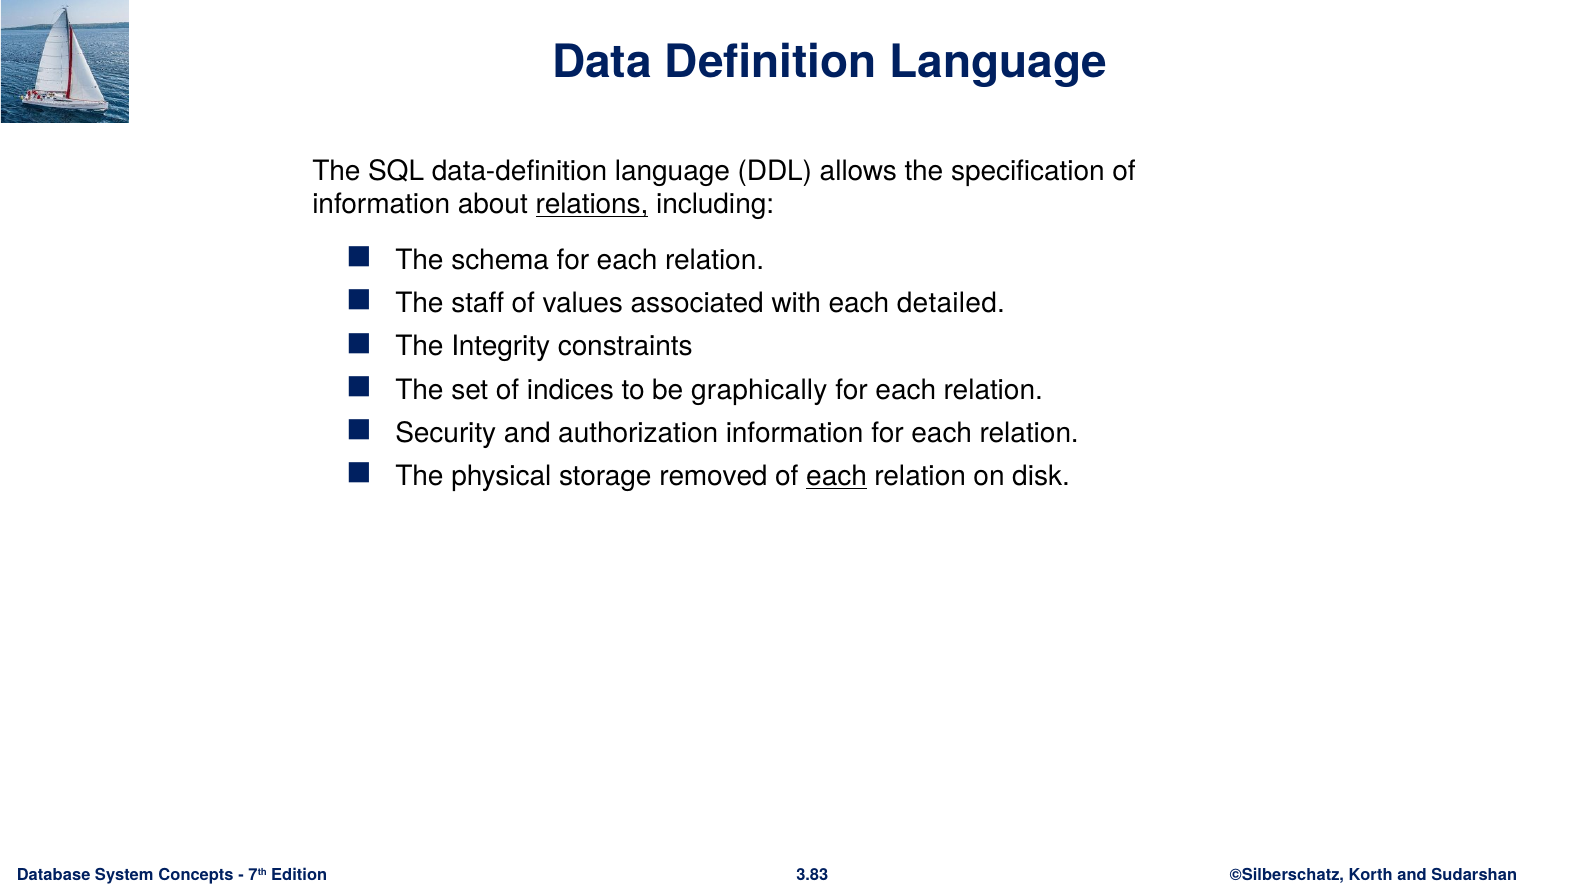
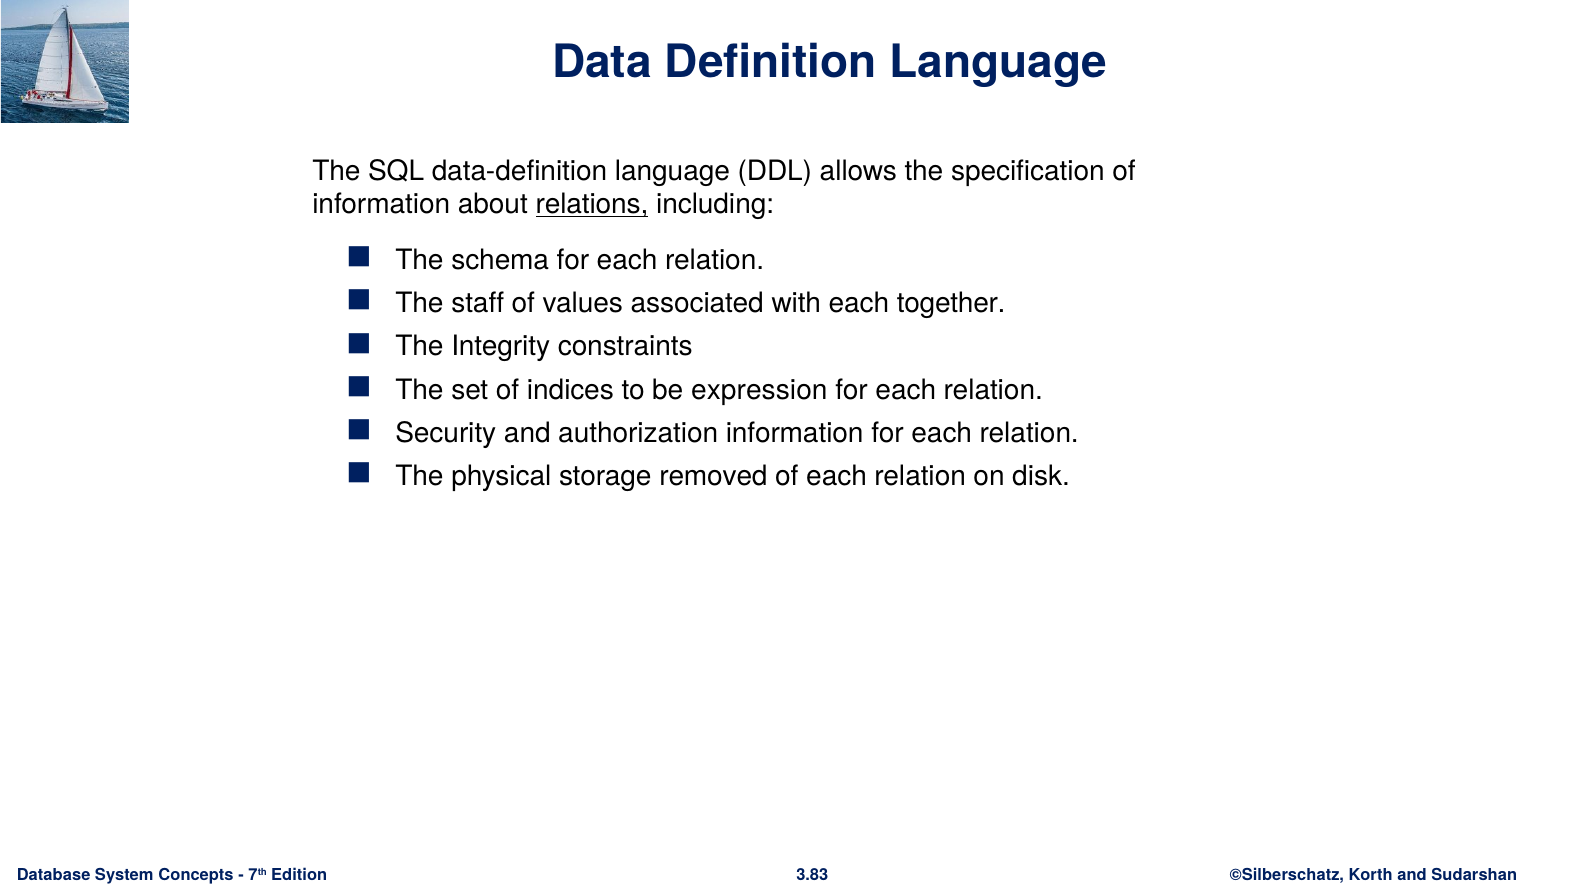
detailed: detailed -> together
graphically: graphically -> expression
each at (837, 476) underline: present -> none
